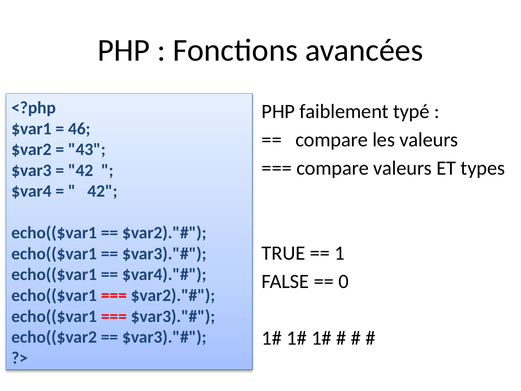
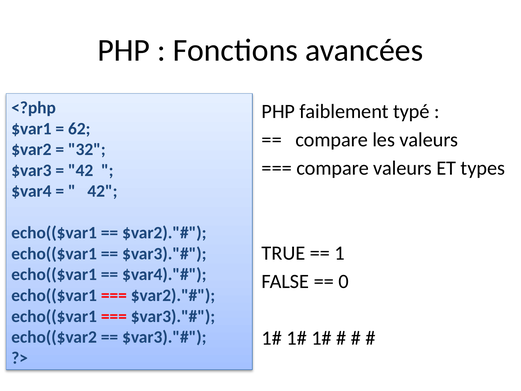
46: 46 -> 62
43: 43 -> 32
